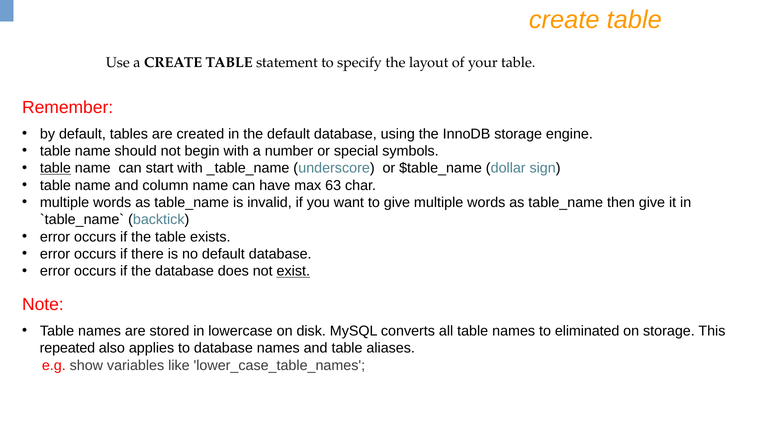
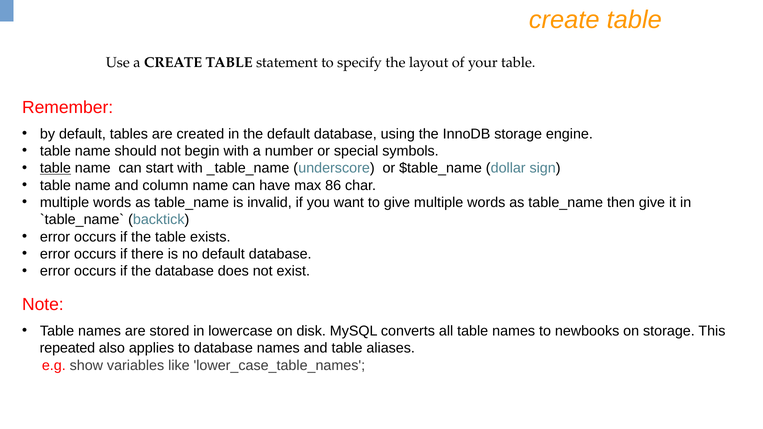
63: 63 -> 86
exist underline: present -> none
eliminated: eliminated -> newbooks
